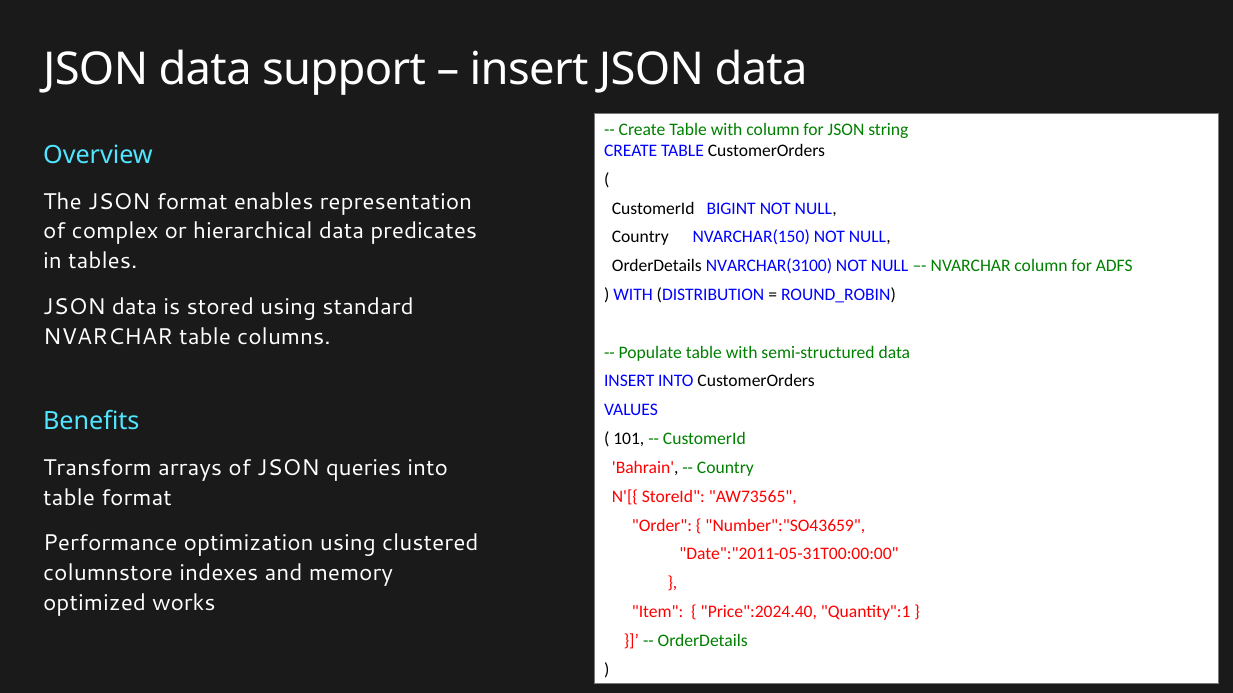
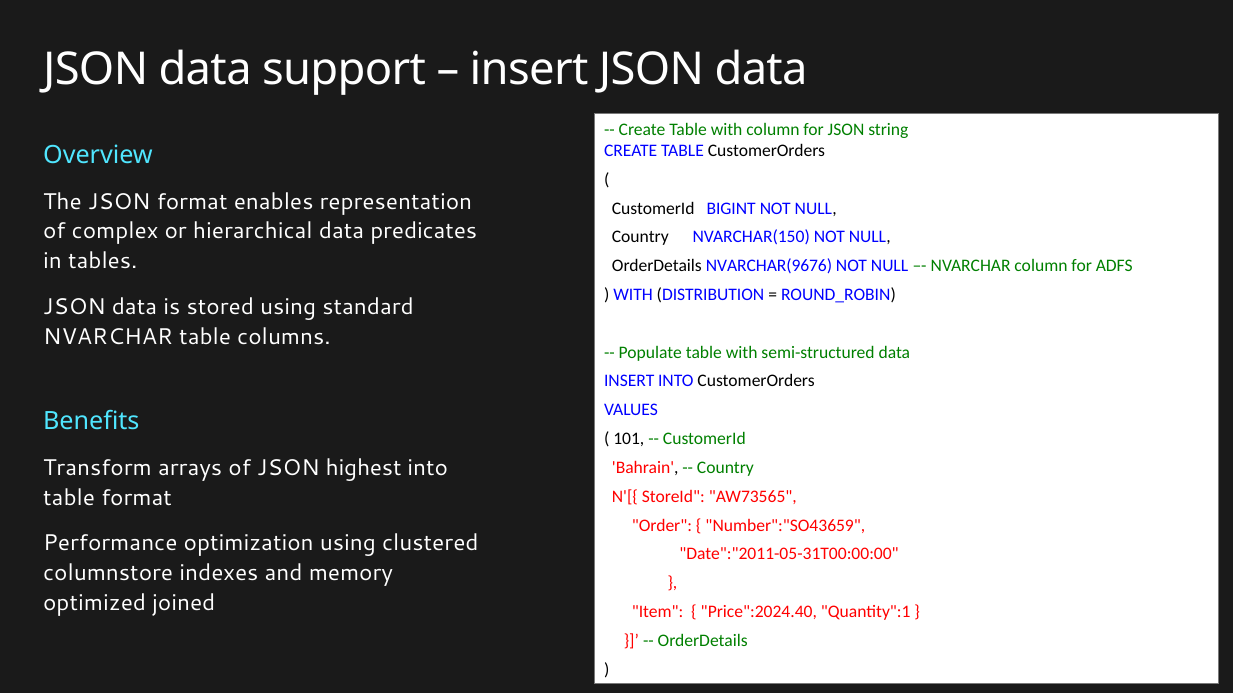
NVARCHAR(3100: NVARCHAR(3100 -> NVARCHAR(9676
queries: queries -> highest
works: works -> joined
